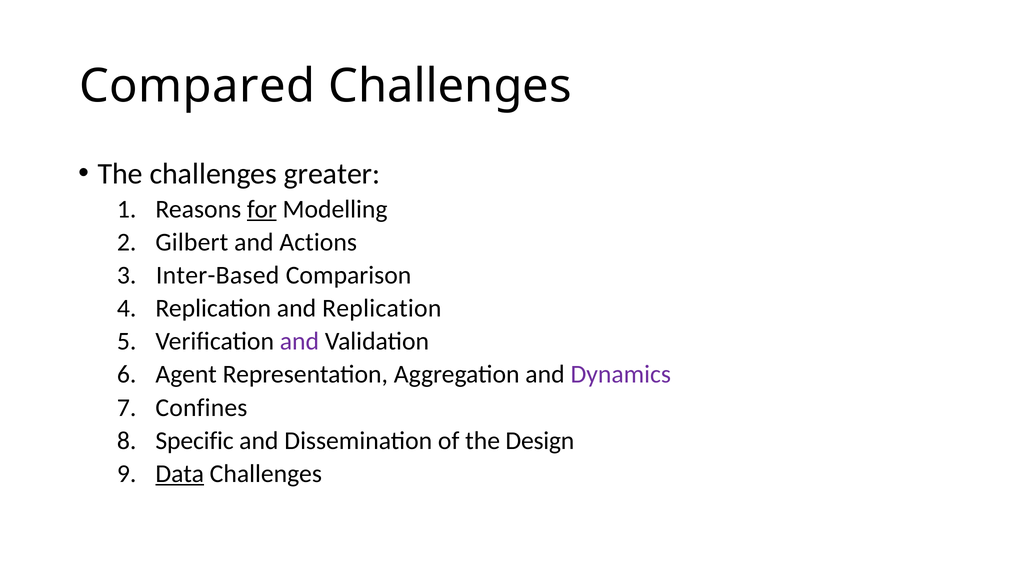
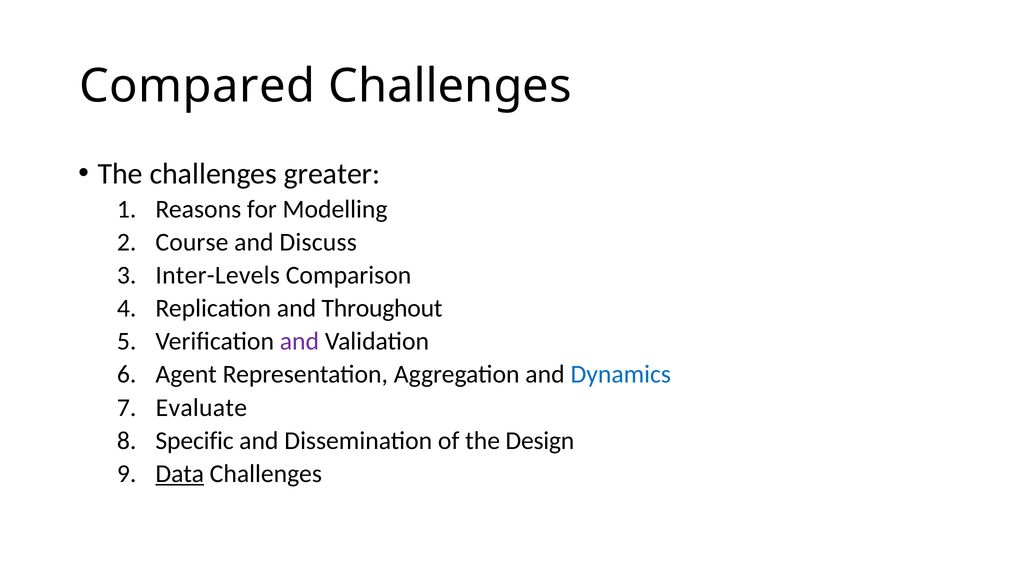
for underline: present -> none
Gilbert: Gilbert -> Course
Actions: Actions -> Discuss
Inter-Based: Inter-Based -> Inter-Levels
and Replication: Replication -> Throughout
Dynamics colour: purple -> blue
Confines: Confines -> Evaluate
